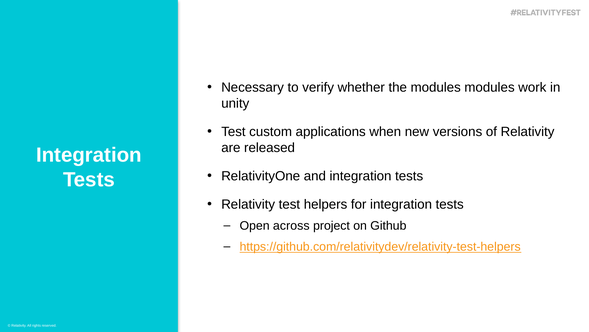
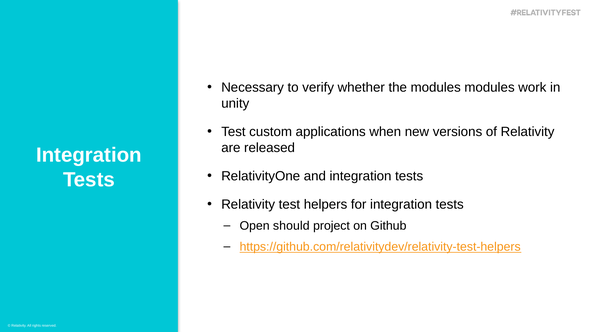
across: across -> should
